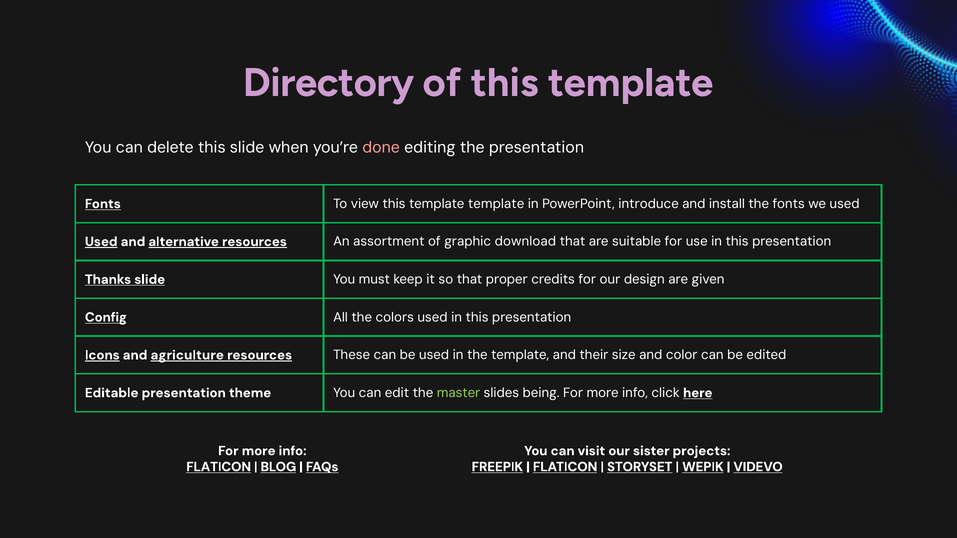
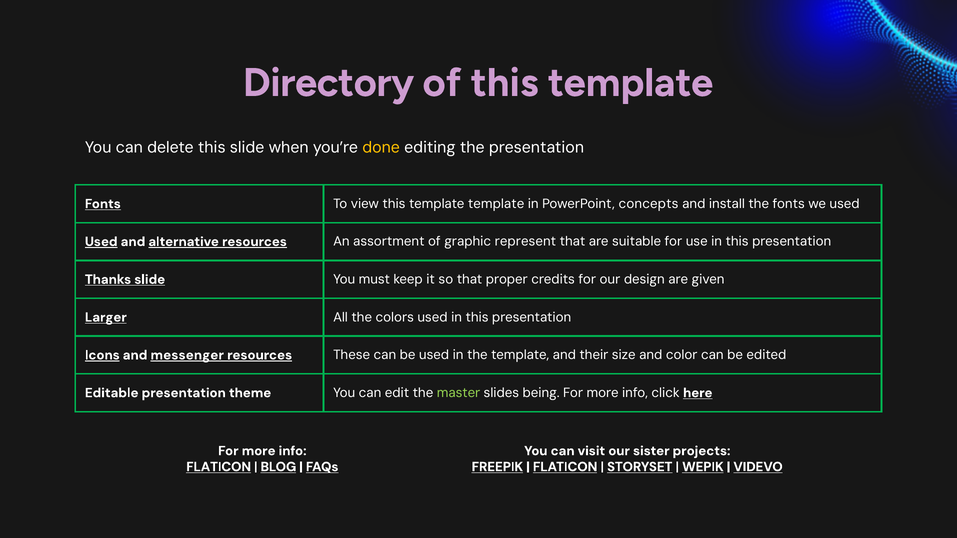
done colour: pink -> yellow
introduce: introduce -> concepts
download: download -> represent
Config: Config -> Larger
agriculture: agriculture -> messenger
